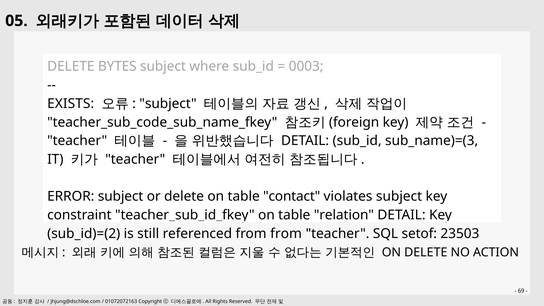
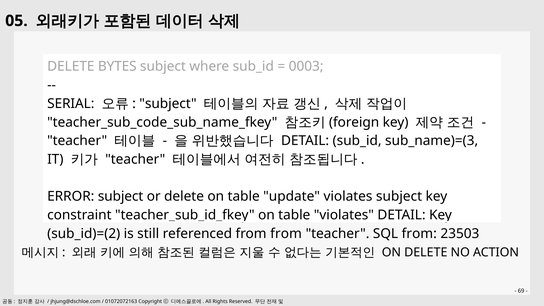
EXISTS: EXISTS -> SERIAL
contact: contact -> update
table relation: relation -> violates
SQL setof: setof -> from
